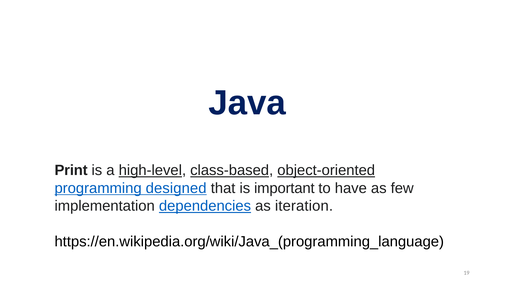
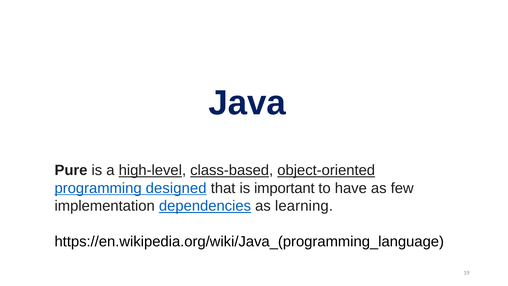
Print: Print -> Pure
iteration: iteration -> learning
